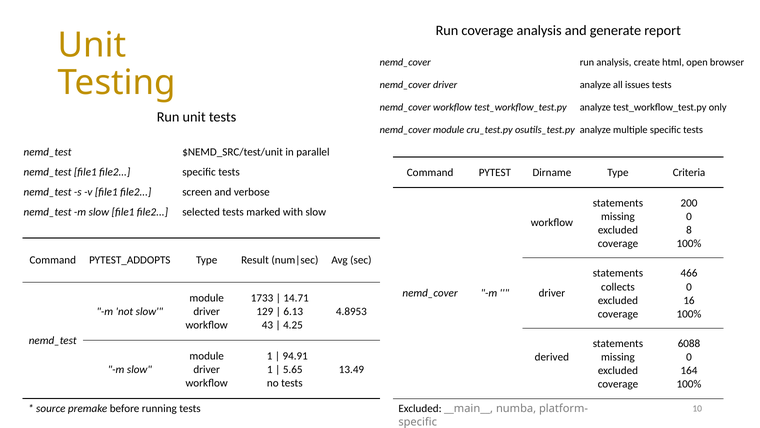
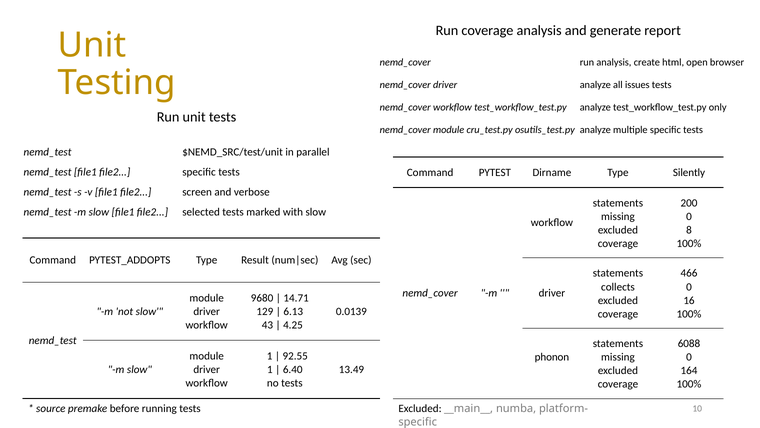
Criteria: Criteria -> Silently
1733: 1733 -> 9680
4.8953: 4.8953 -> 0.0139
94.91: 94.91 -> 92.55
derived: derived -> phonon
5.65: 5.65 -> 6.40
